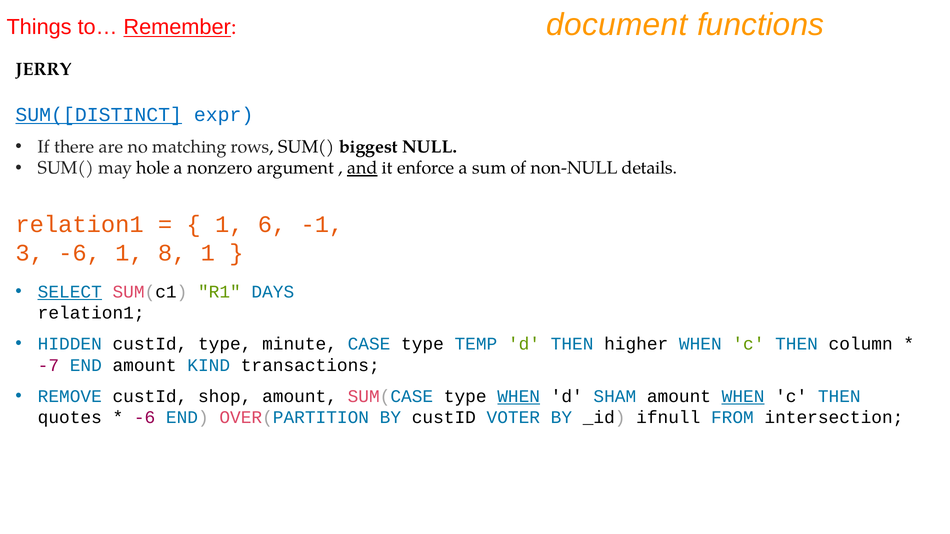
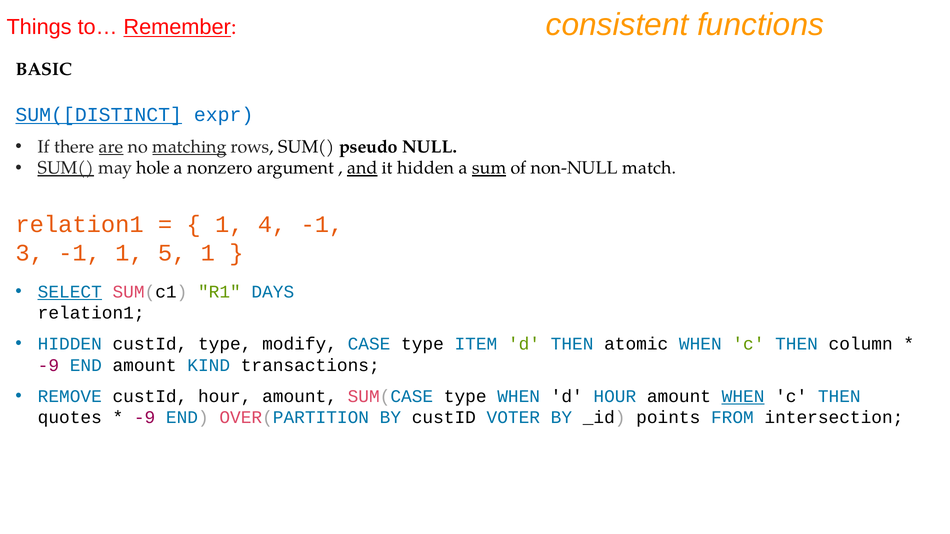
document: document -> consistent
JERRY: JERRY -> BASIC
are underline: none -> present
matching underline: none -> present
biggest: biggest -> pseudo
SUM( at (66, 168) underline: none -> present
it enforce: enforce -> hidden
sum underline: none -> present
details: details -> match
6: 6 -> 4
3 -6: -6 -> -1
8: 8 -> 5
minute: minute -> modify
TEMP: TEMP -> ITEM
higher: higher -> atomic
-7 at (48, 366): -7 -> -9
custId shop: shop -> hour
WHEN at (519, 397) underline: present -> none
d SHAM: SHAM -> HOUR
-6 at (145, 418): -6 -> -9
ifnull: ifnull -> points
